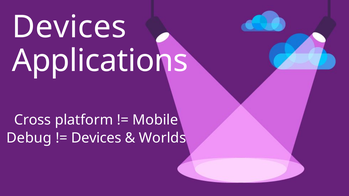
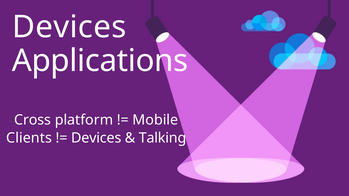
Debug: Debug -> Clients
Worlds: Worlds -> Talking
